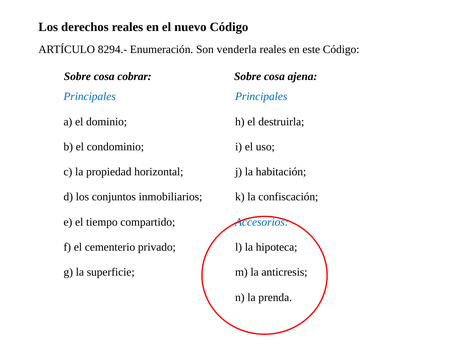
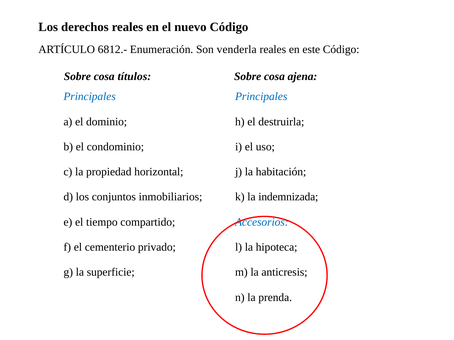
8294.-: 8294.- -> 6812.-
cobrar: cobrar -> títulos
confiscación: confiscación -> indemnizada
